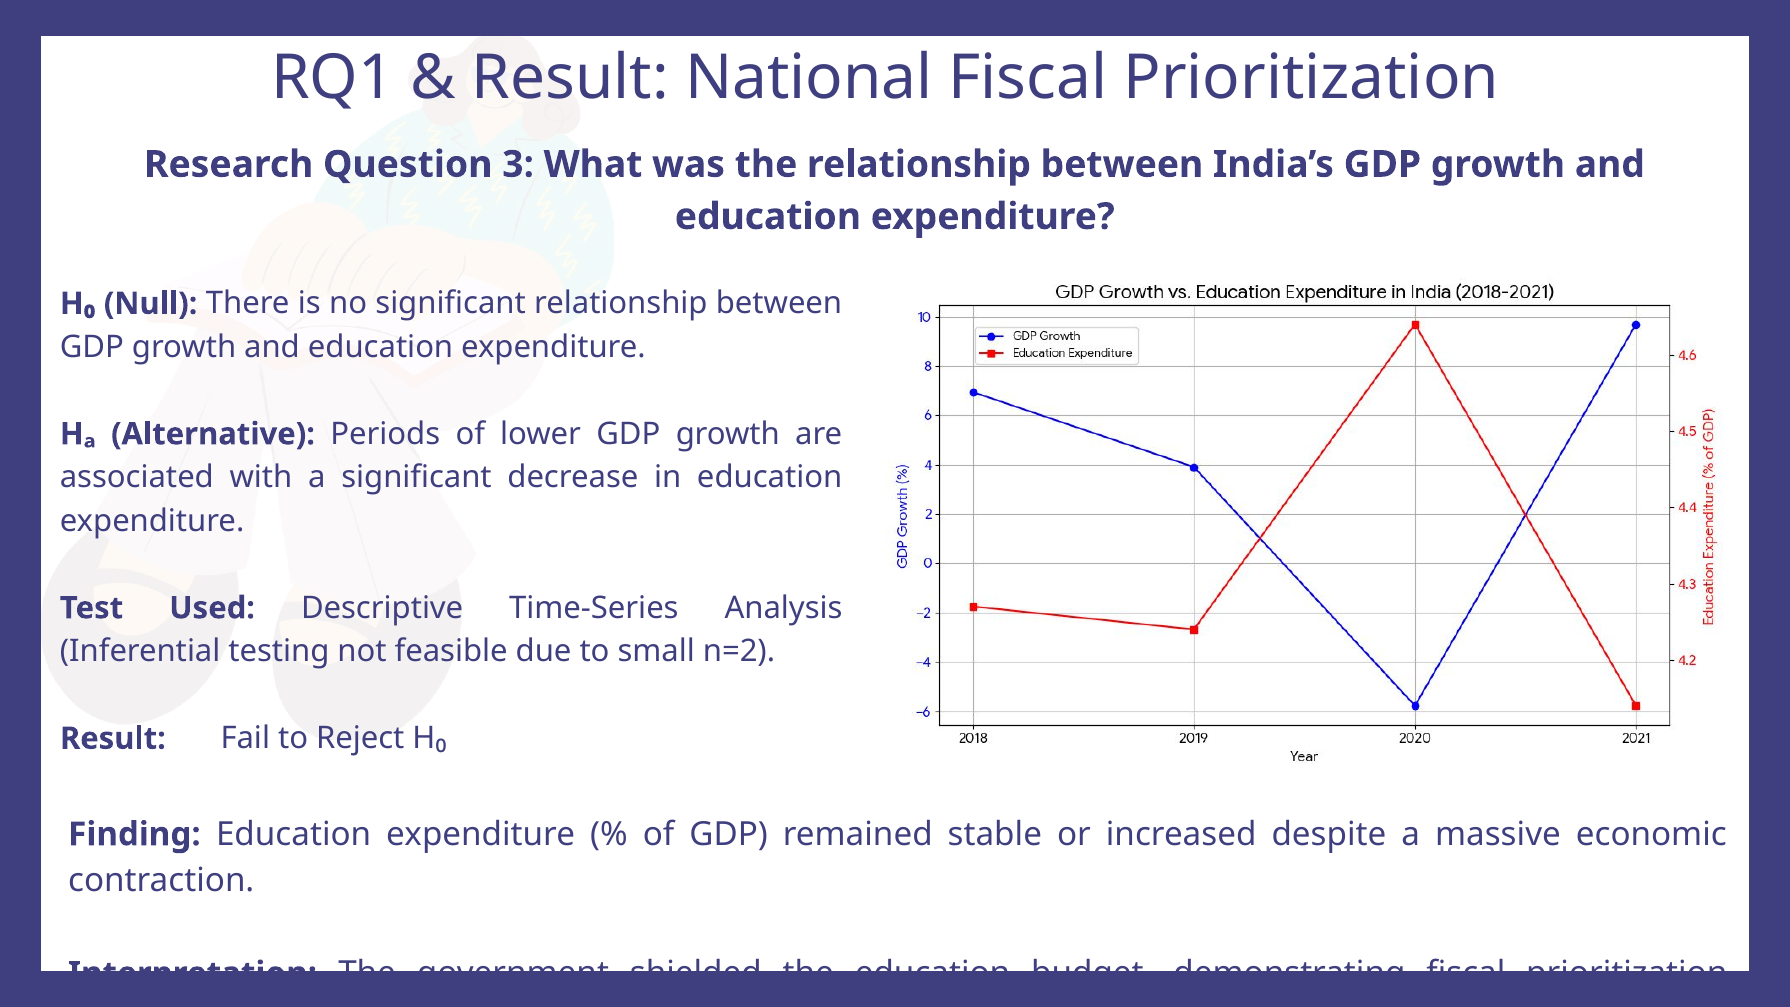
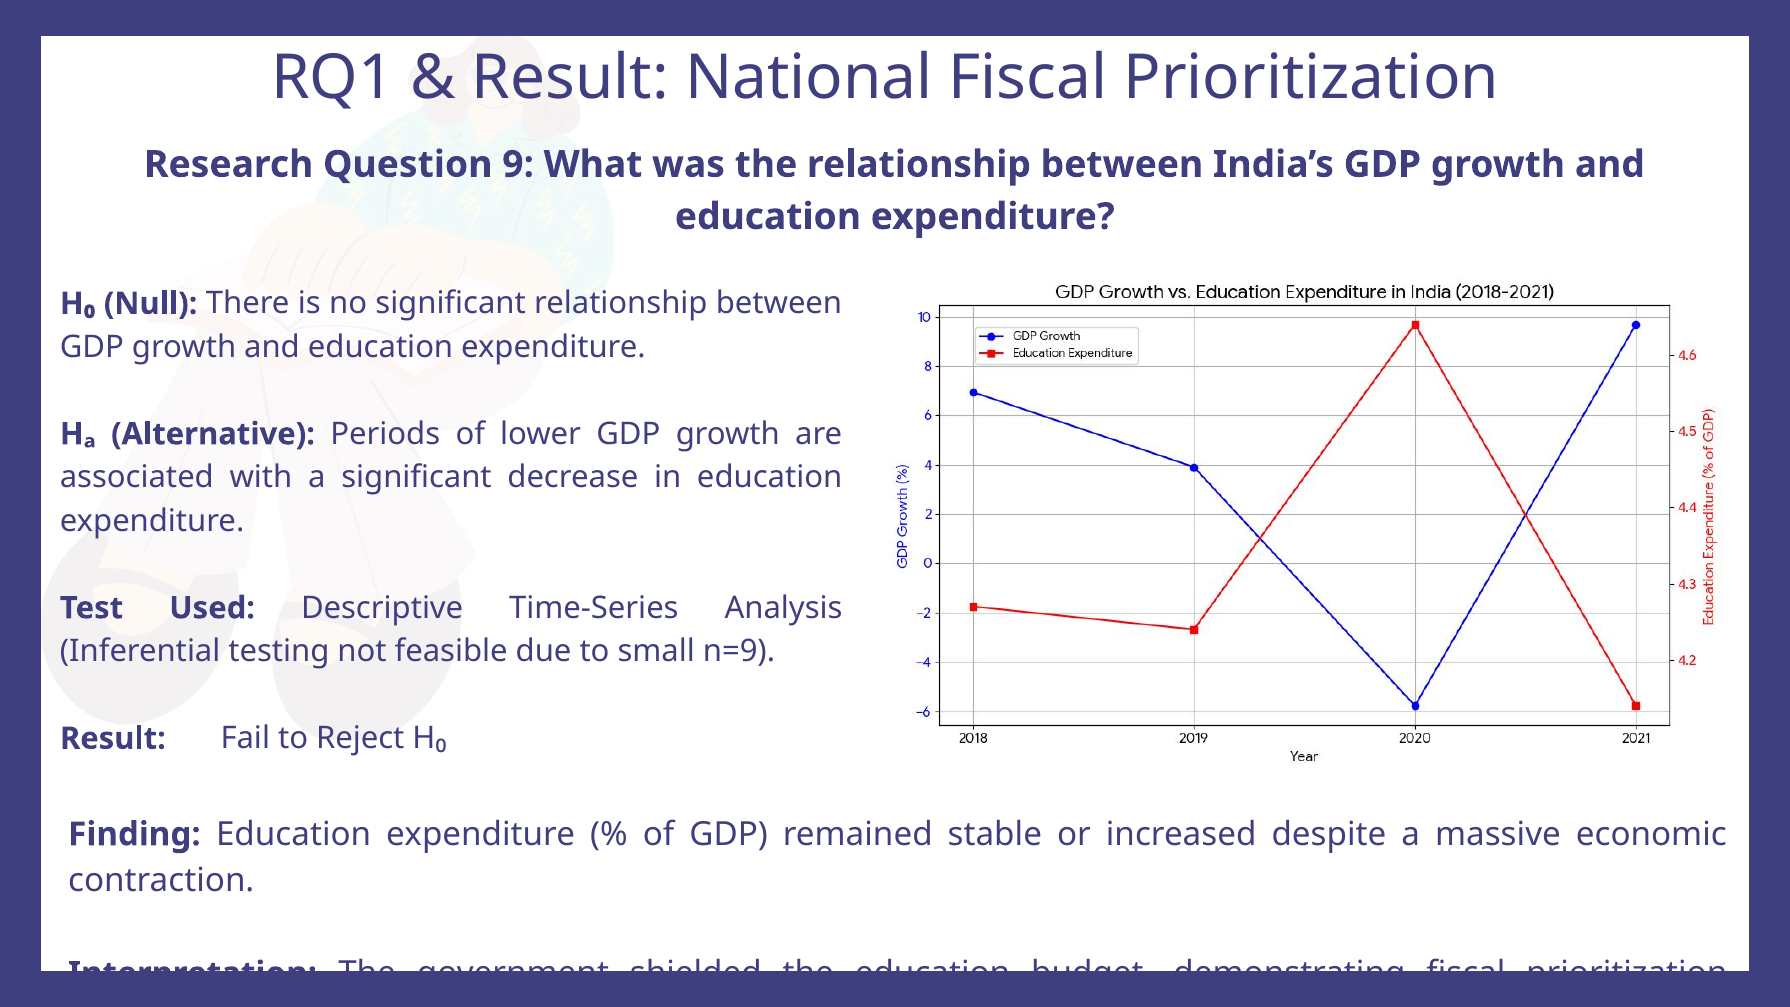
3: 3 -> 9
n=2: n=2 -> n=9
